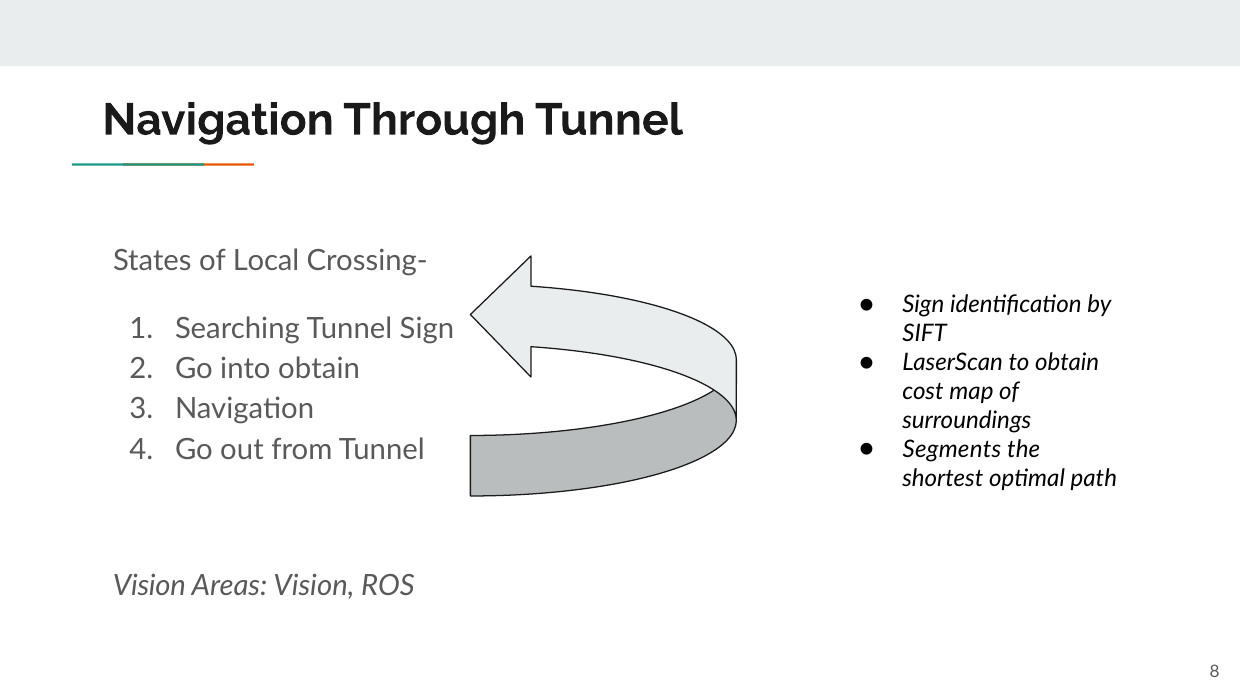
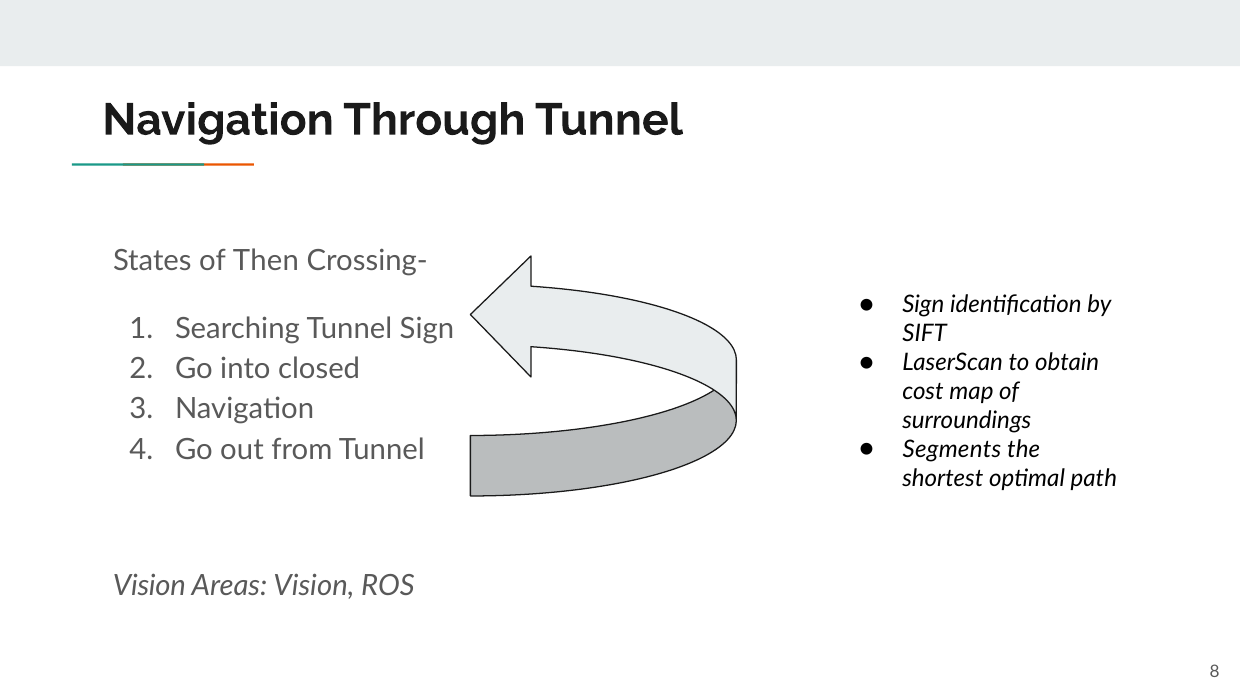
Local: Local -> Then
into obtain: obtain -> closed
